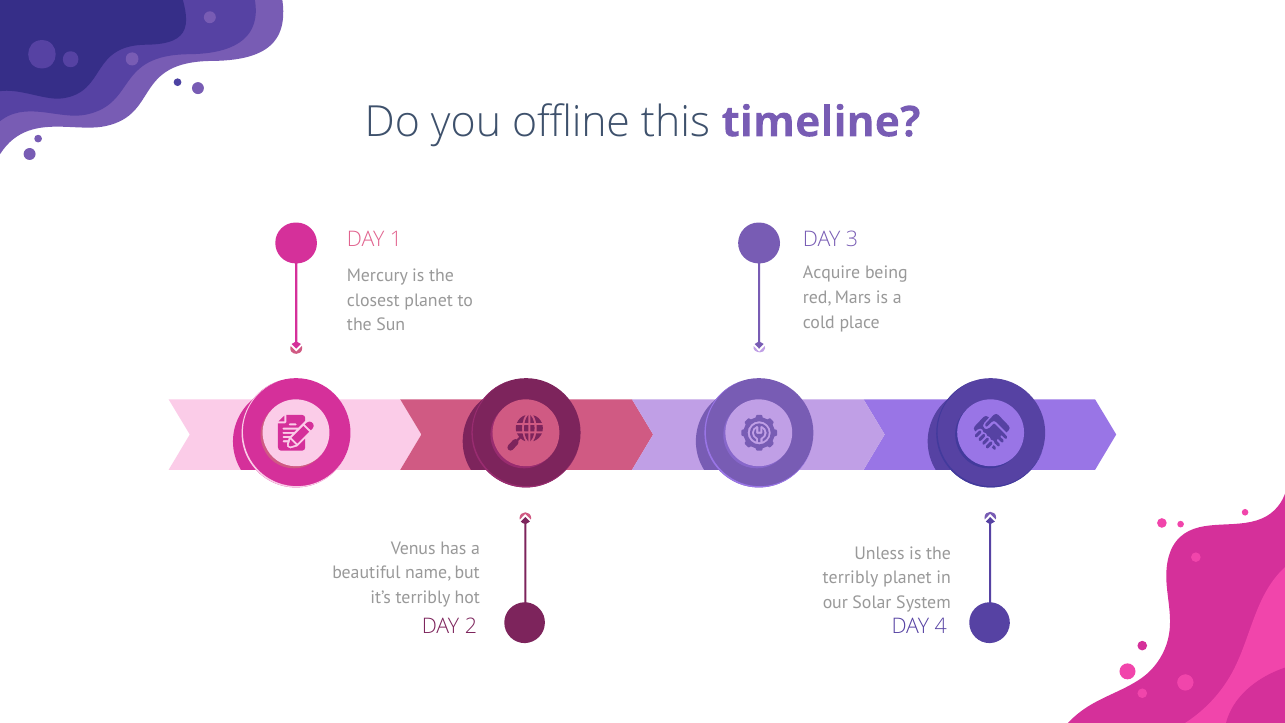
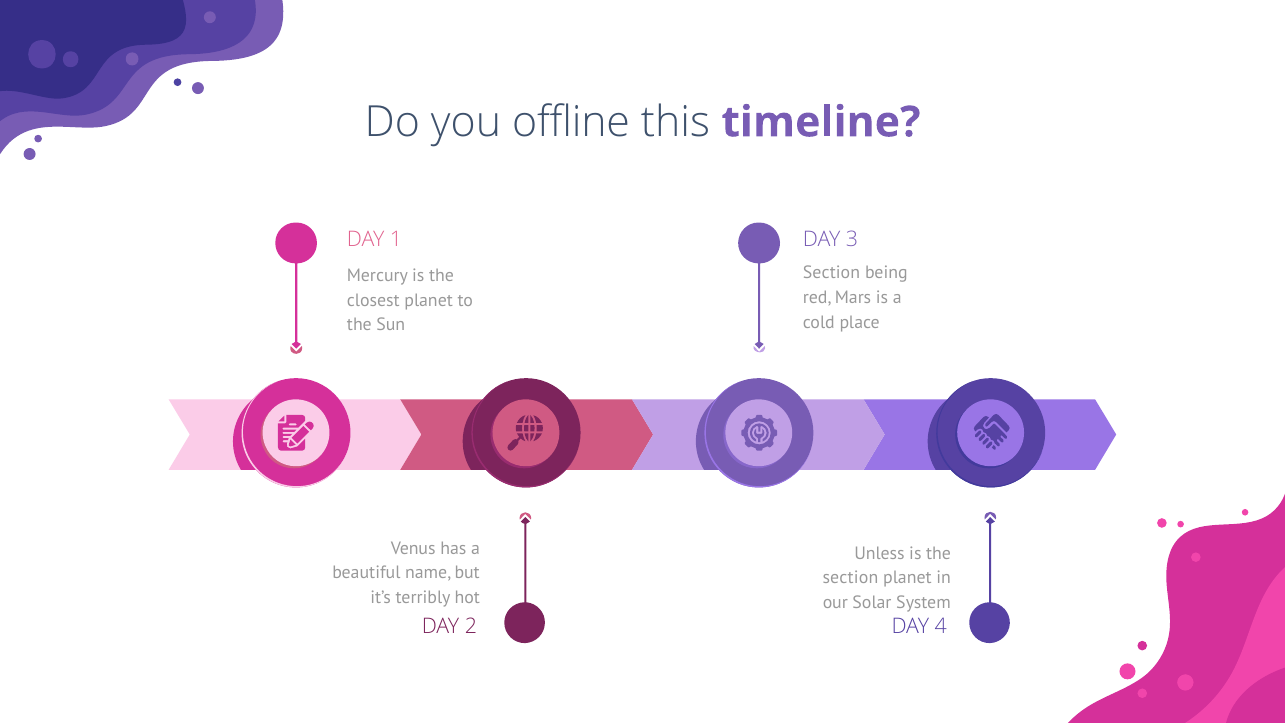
Acquire at (832, 273): Acquire -> Section
terribly at (850, 578): terribly -> section
